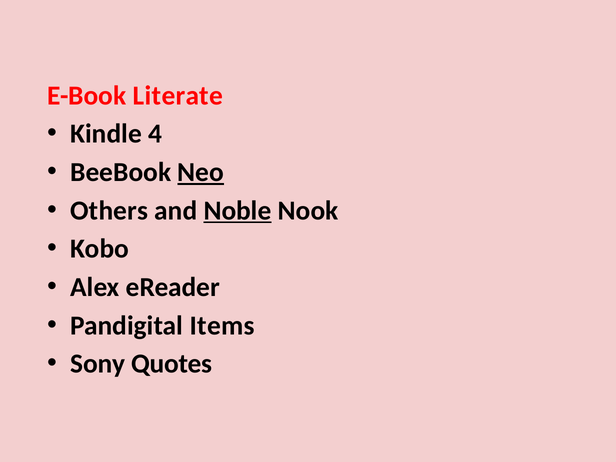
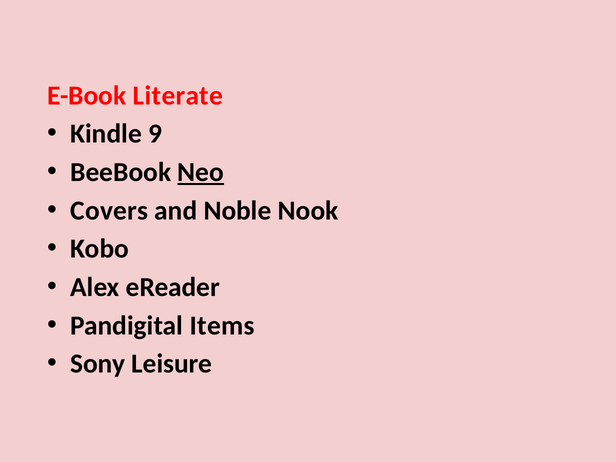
4: 4 -> 9
Others: Others -> Covers
Noble underline: present -> none
Quotes: Quotes -> Leisure
